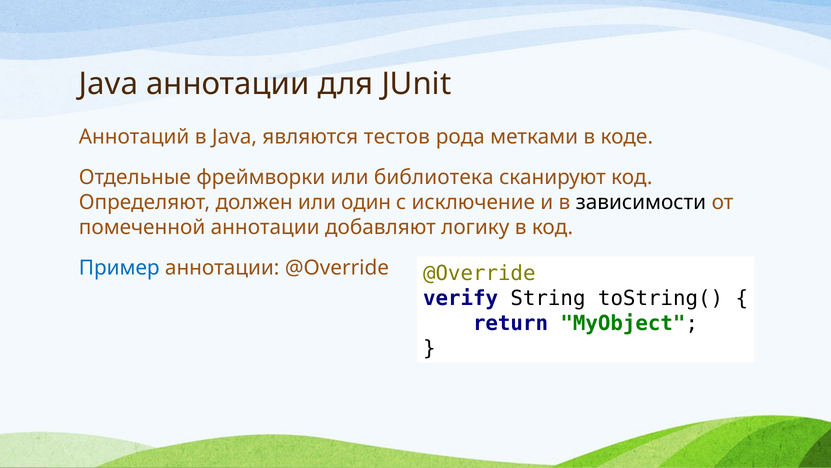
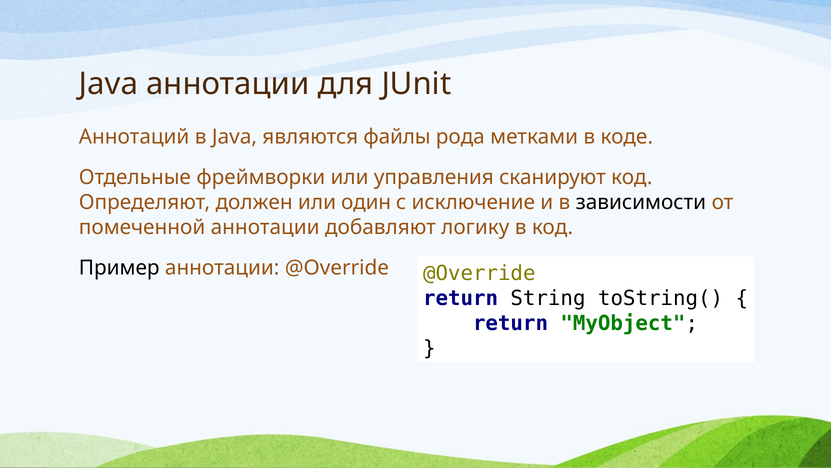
тестов: тестов -> файлы
библиотека: библиотека -> управления
Пример colour: blue -> black
verify at (461, 298): verify -> return
